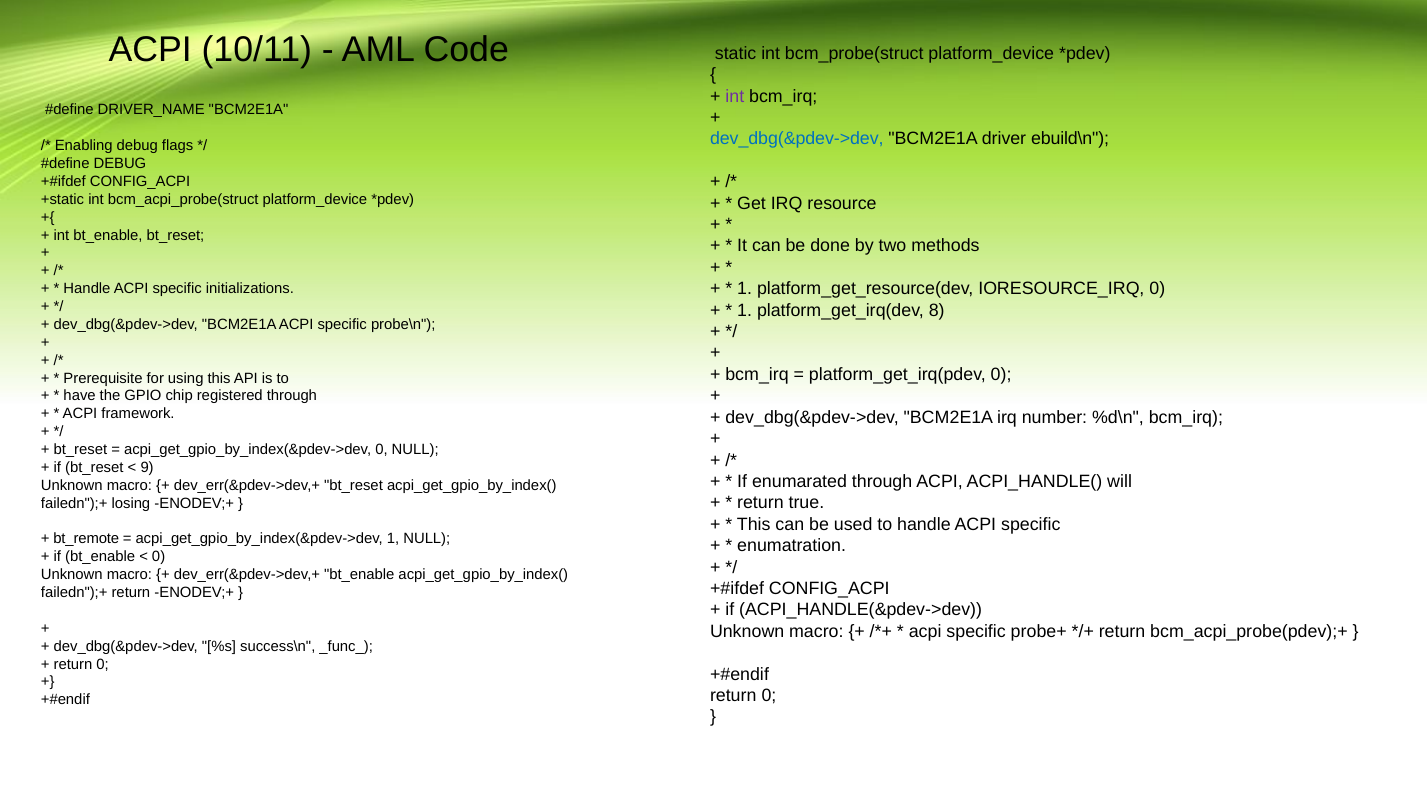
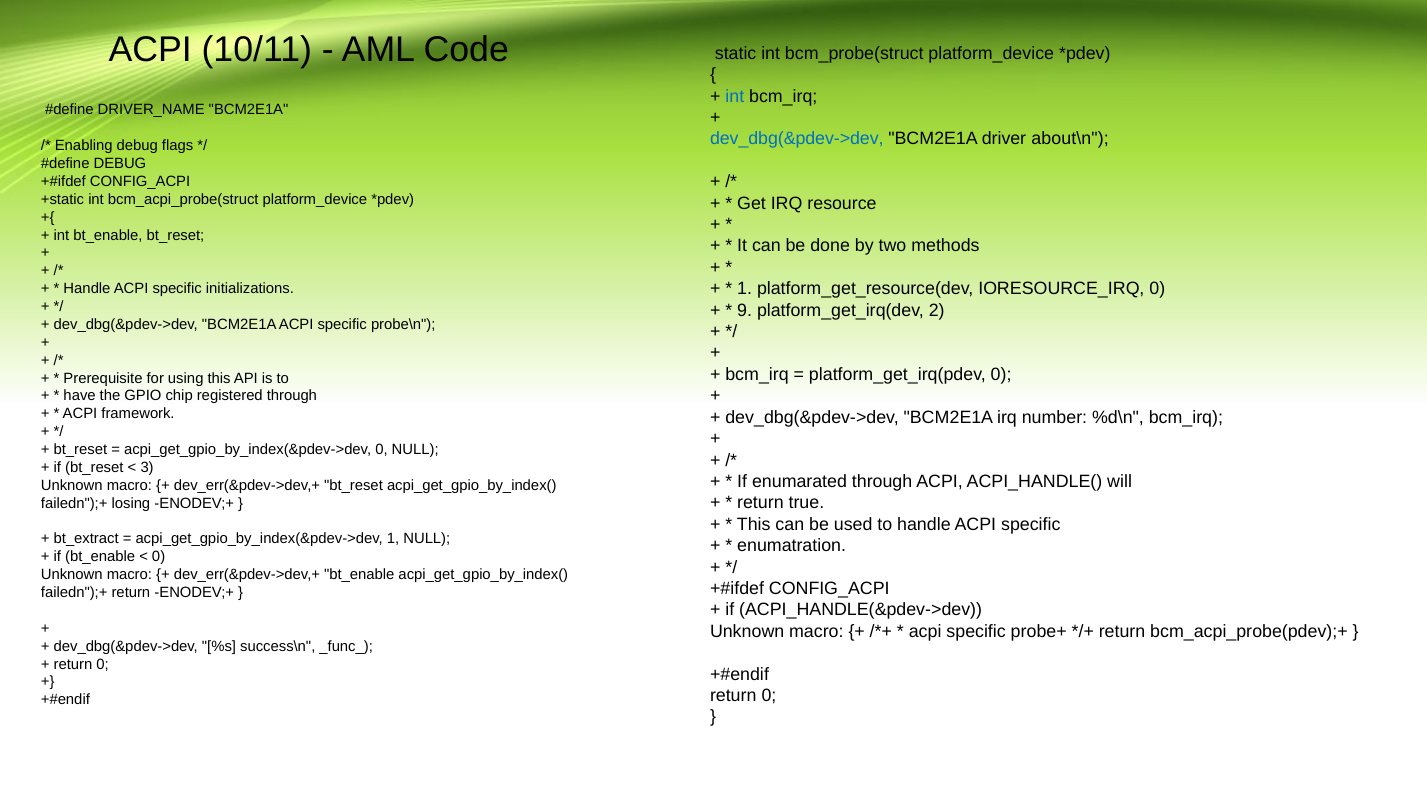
int at (735, 96) colour: purple -> blue
ebuild\n: ebuild\n -> about\n
1 at (745, 310): 1 -> 9
8: 8 -> 2
9: 9 -> 3
bt_remote: bt_remote -> bt_extract
